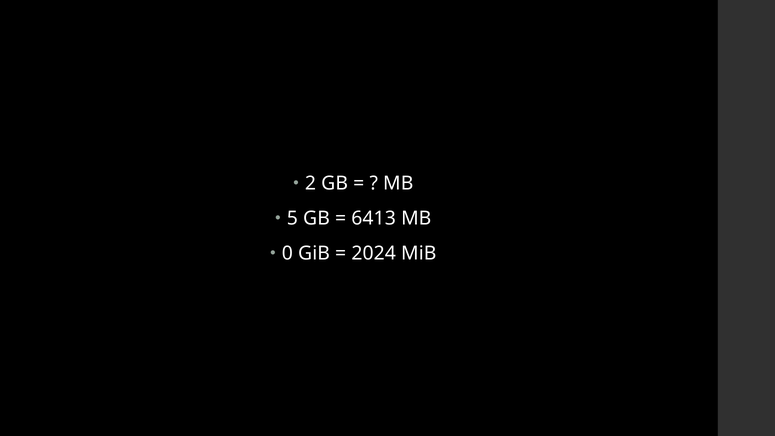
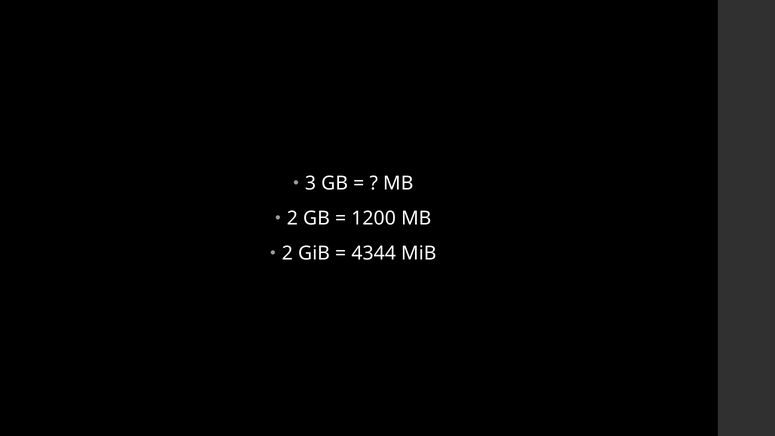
2: 2 -> 3
5 at (292, 218): 5 -> 2
6413: 6413 -> 1200
0 at (287, 253): 0 -> 2
2024: 2024 -> 4344
